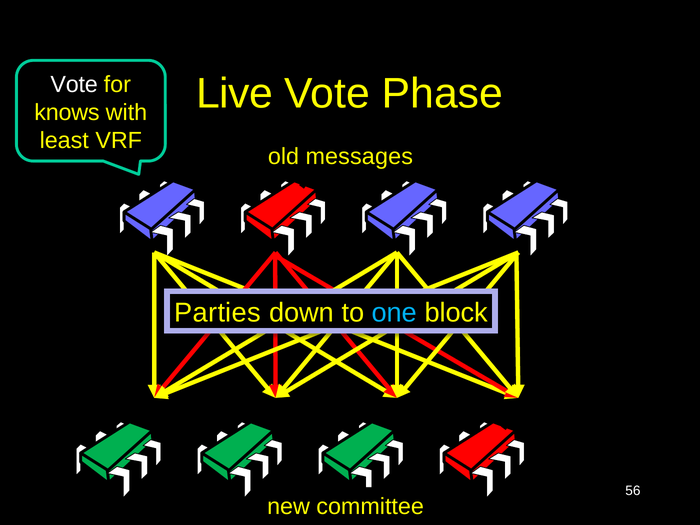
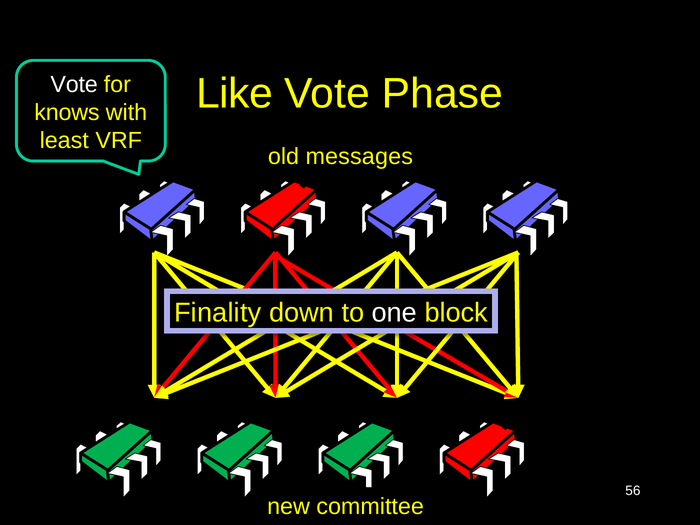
Live: Live -> Like
Parties: Parties -> Finality
one colour: light blue -> white
